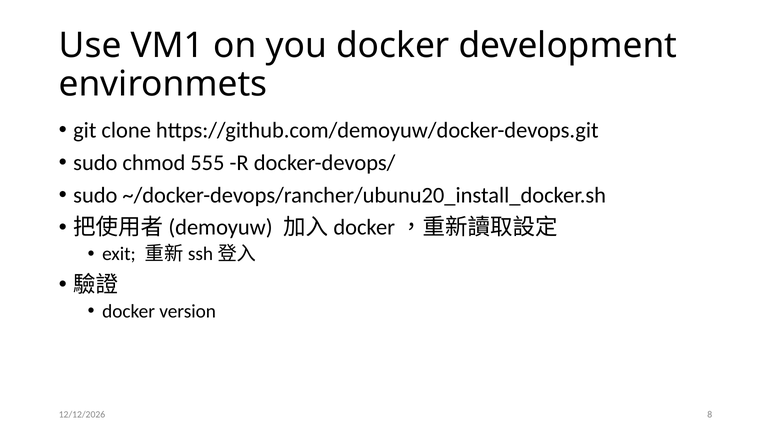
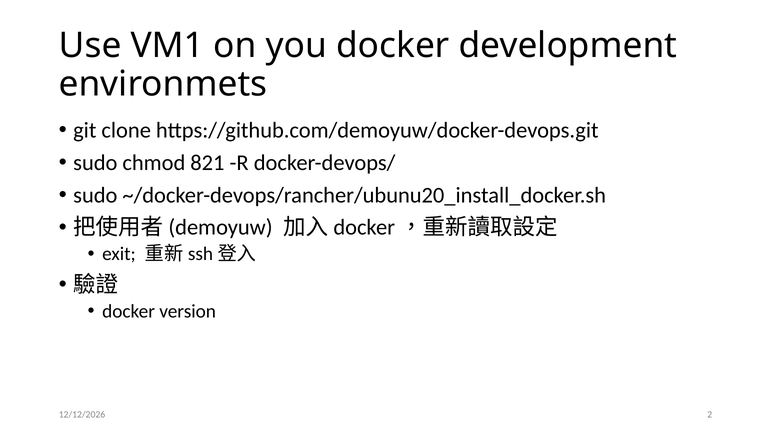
555: 555 -> 821
8: 8 -> 2
